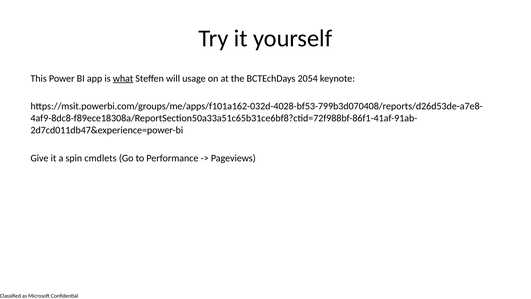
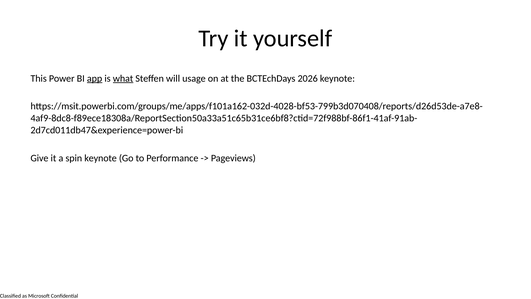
app underline: none -> present
2054: 2054 -> 2026
spin cmdlets: cmdlets -> keynote
